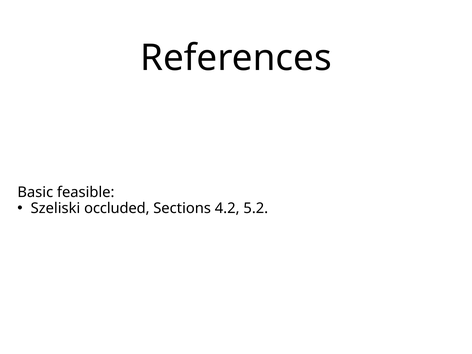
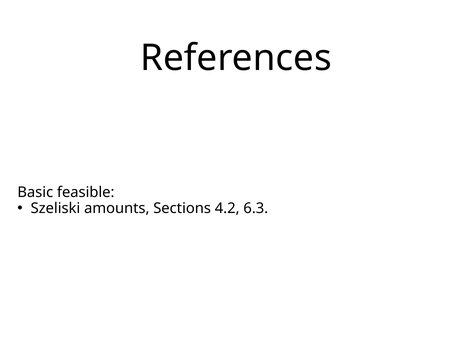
occluded: occluded -> amounts
5.2: 5.2 -> 6.3
